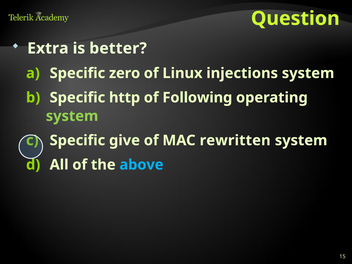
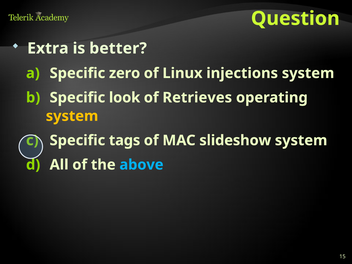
http: http -> look
Following: Following -> Retrieves
system at (72, 116) colour: light green -> yellow
give: give -> tags
rewritten: rewritten -> slideshow
